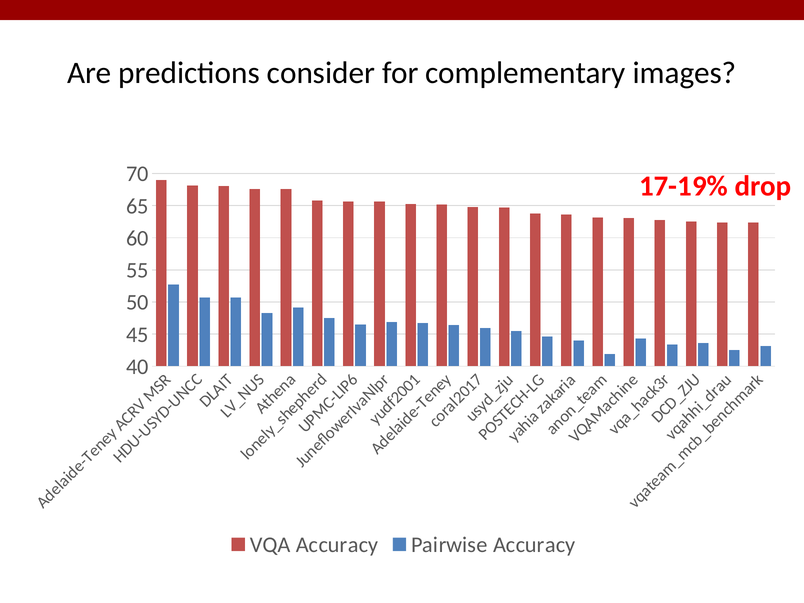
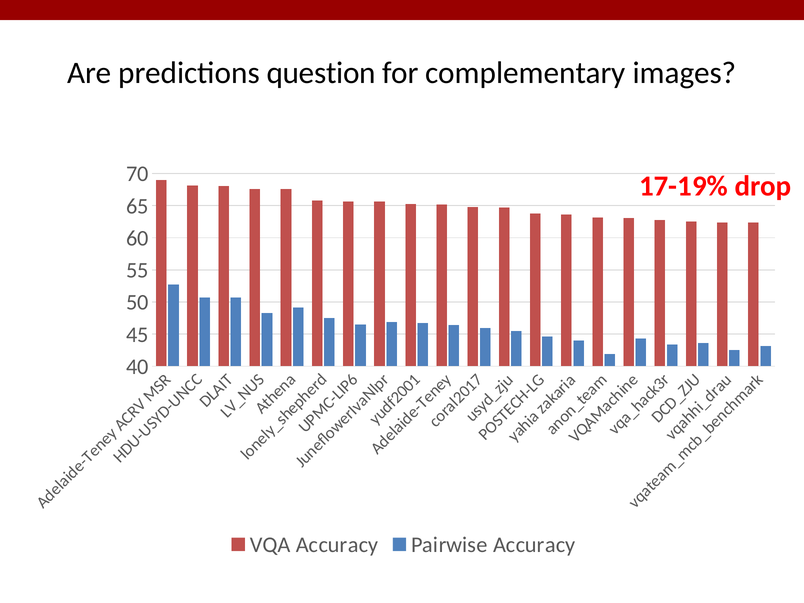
consider: consider -> question
